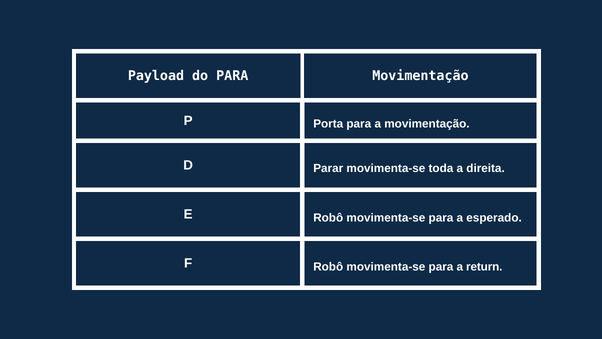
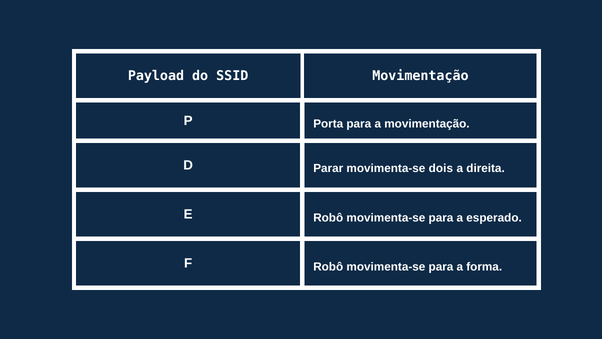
do PARA: PARA -> SSID
toda: toda -> dois
return: return -> forma
